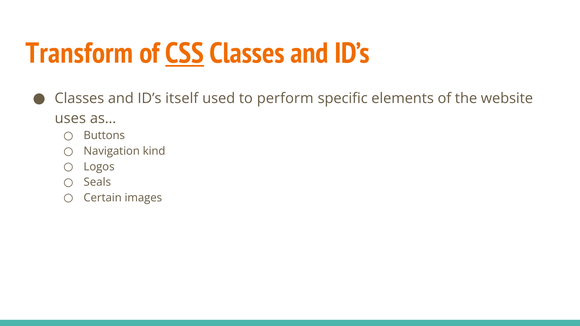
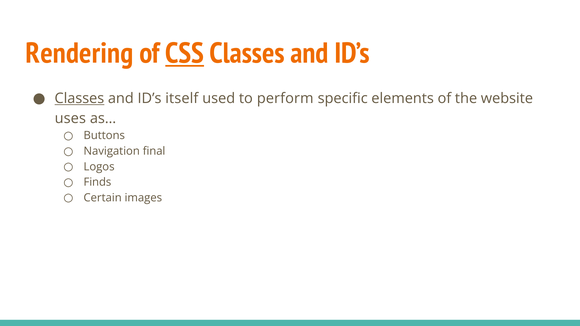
Transform: Transform -> Rendering
Classes at (79, 98) underline: none -> present
kind: kind -> final
Seals: Seals -> Finds
